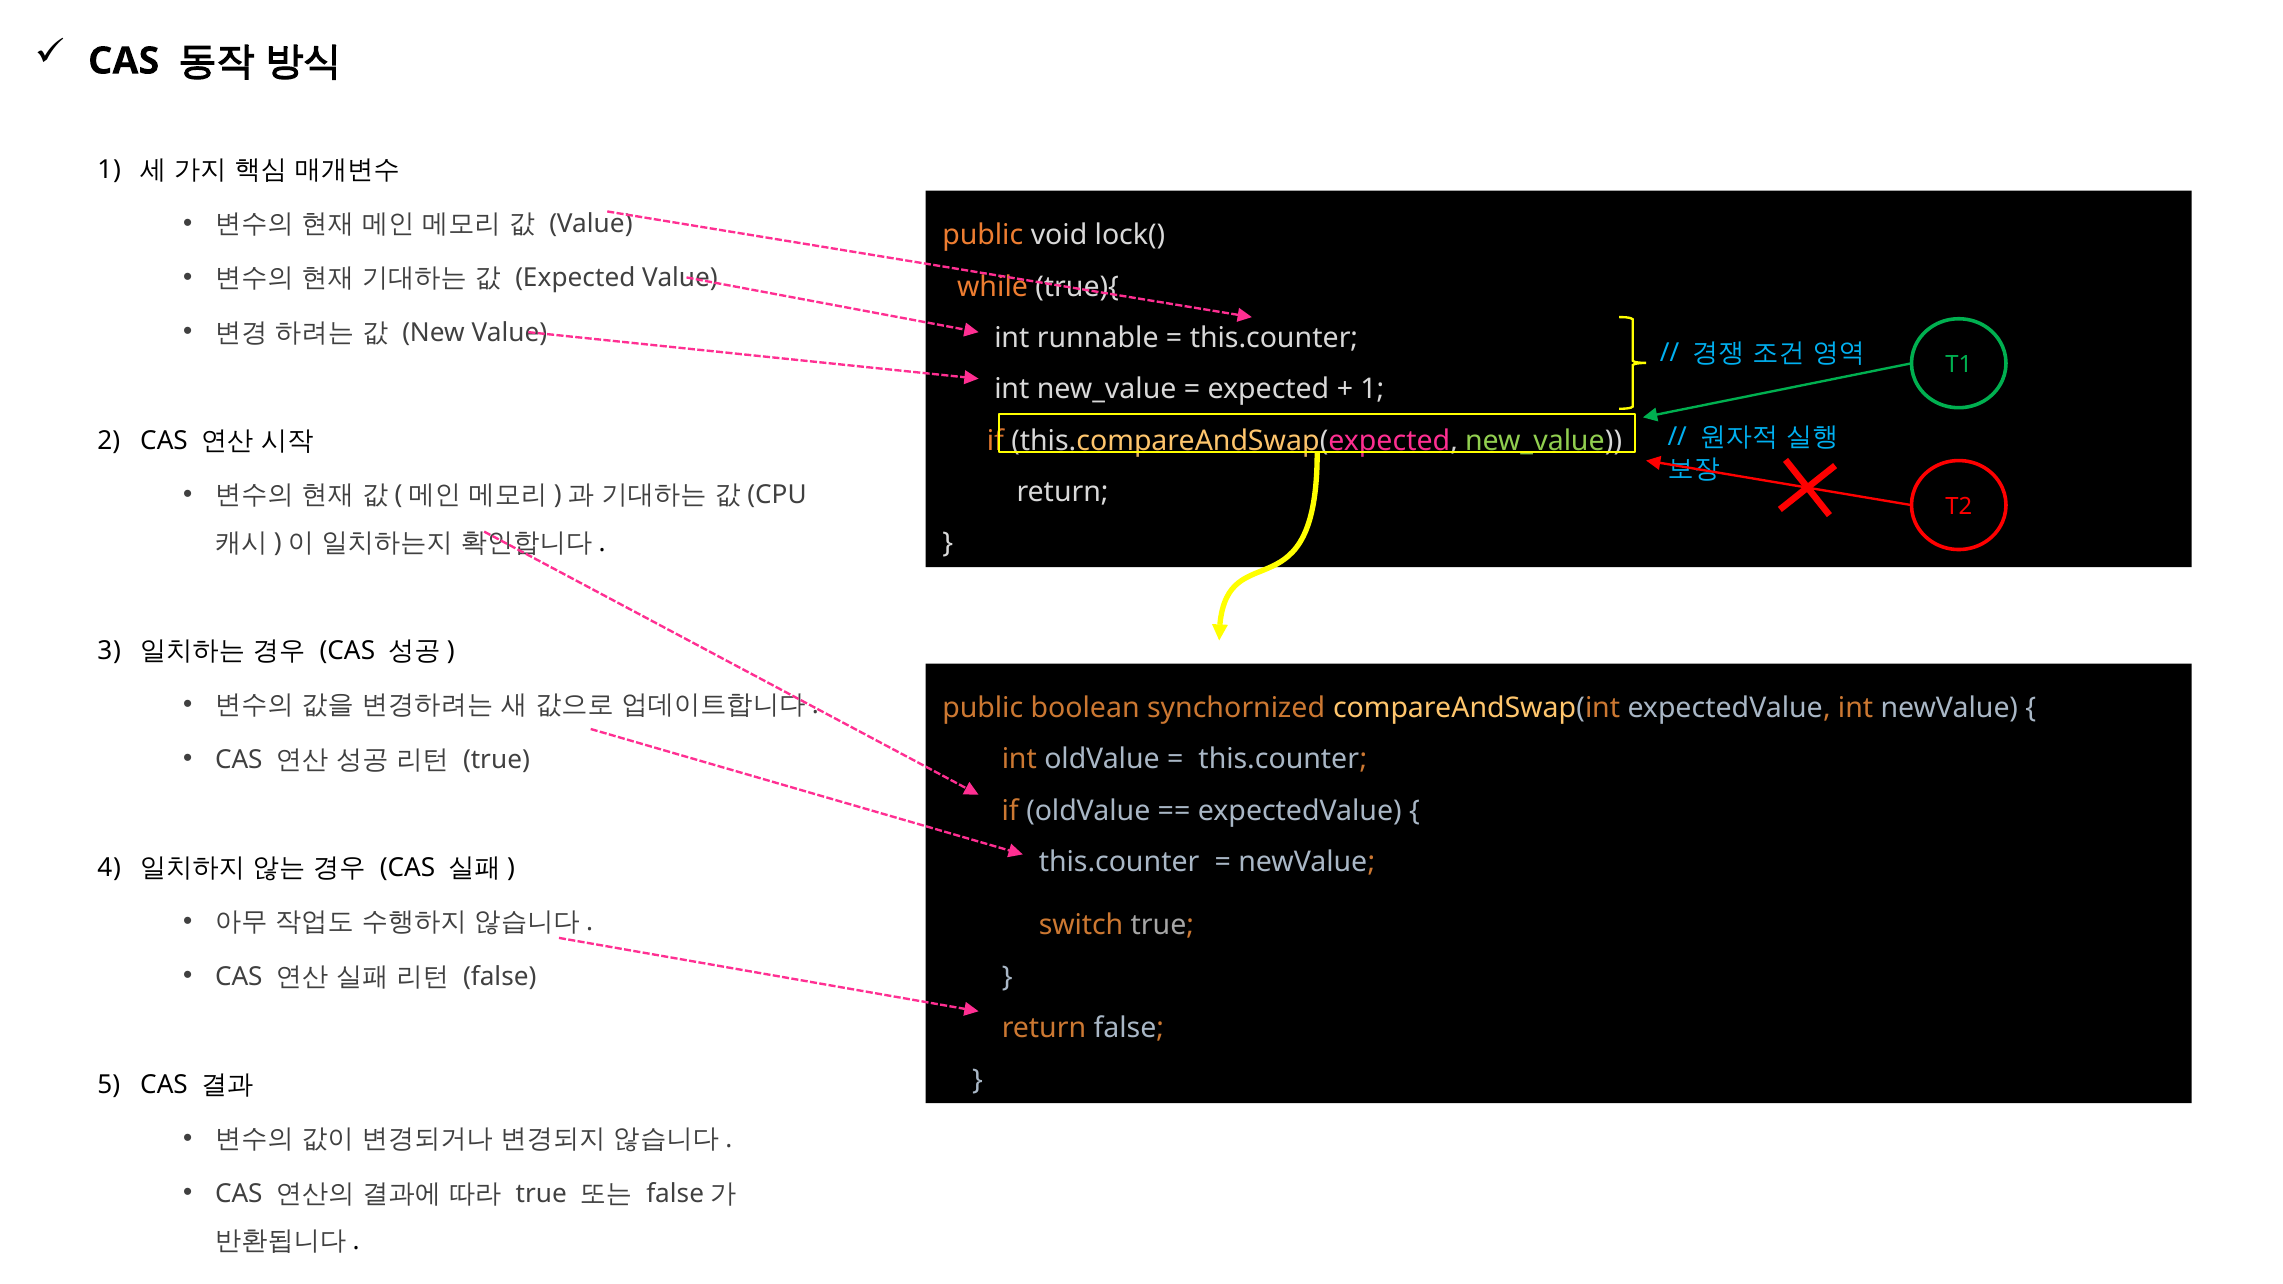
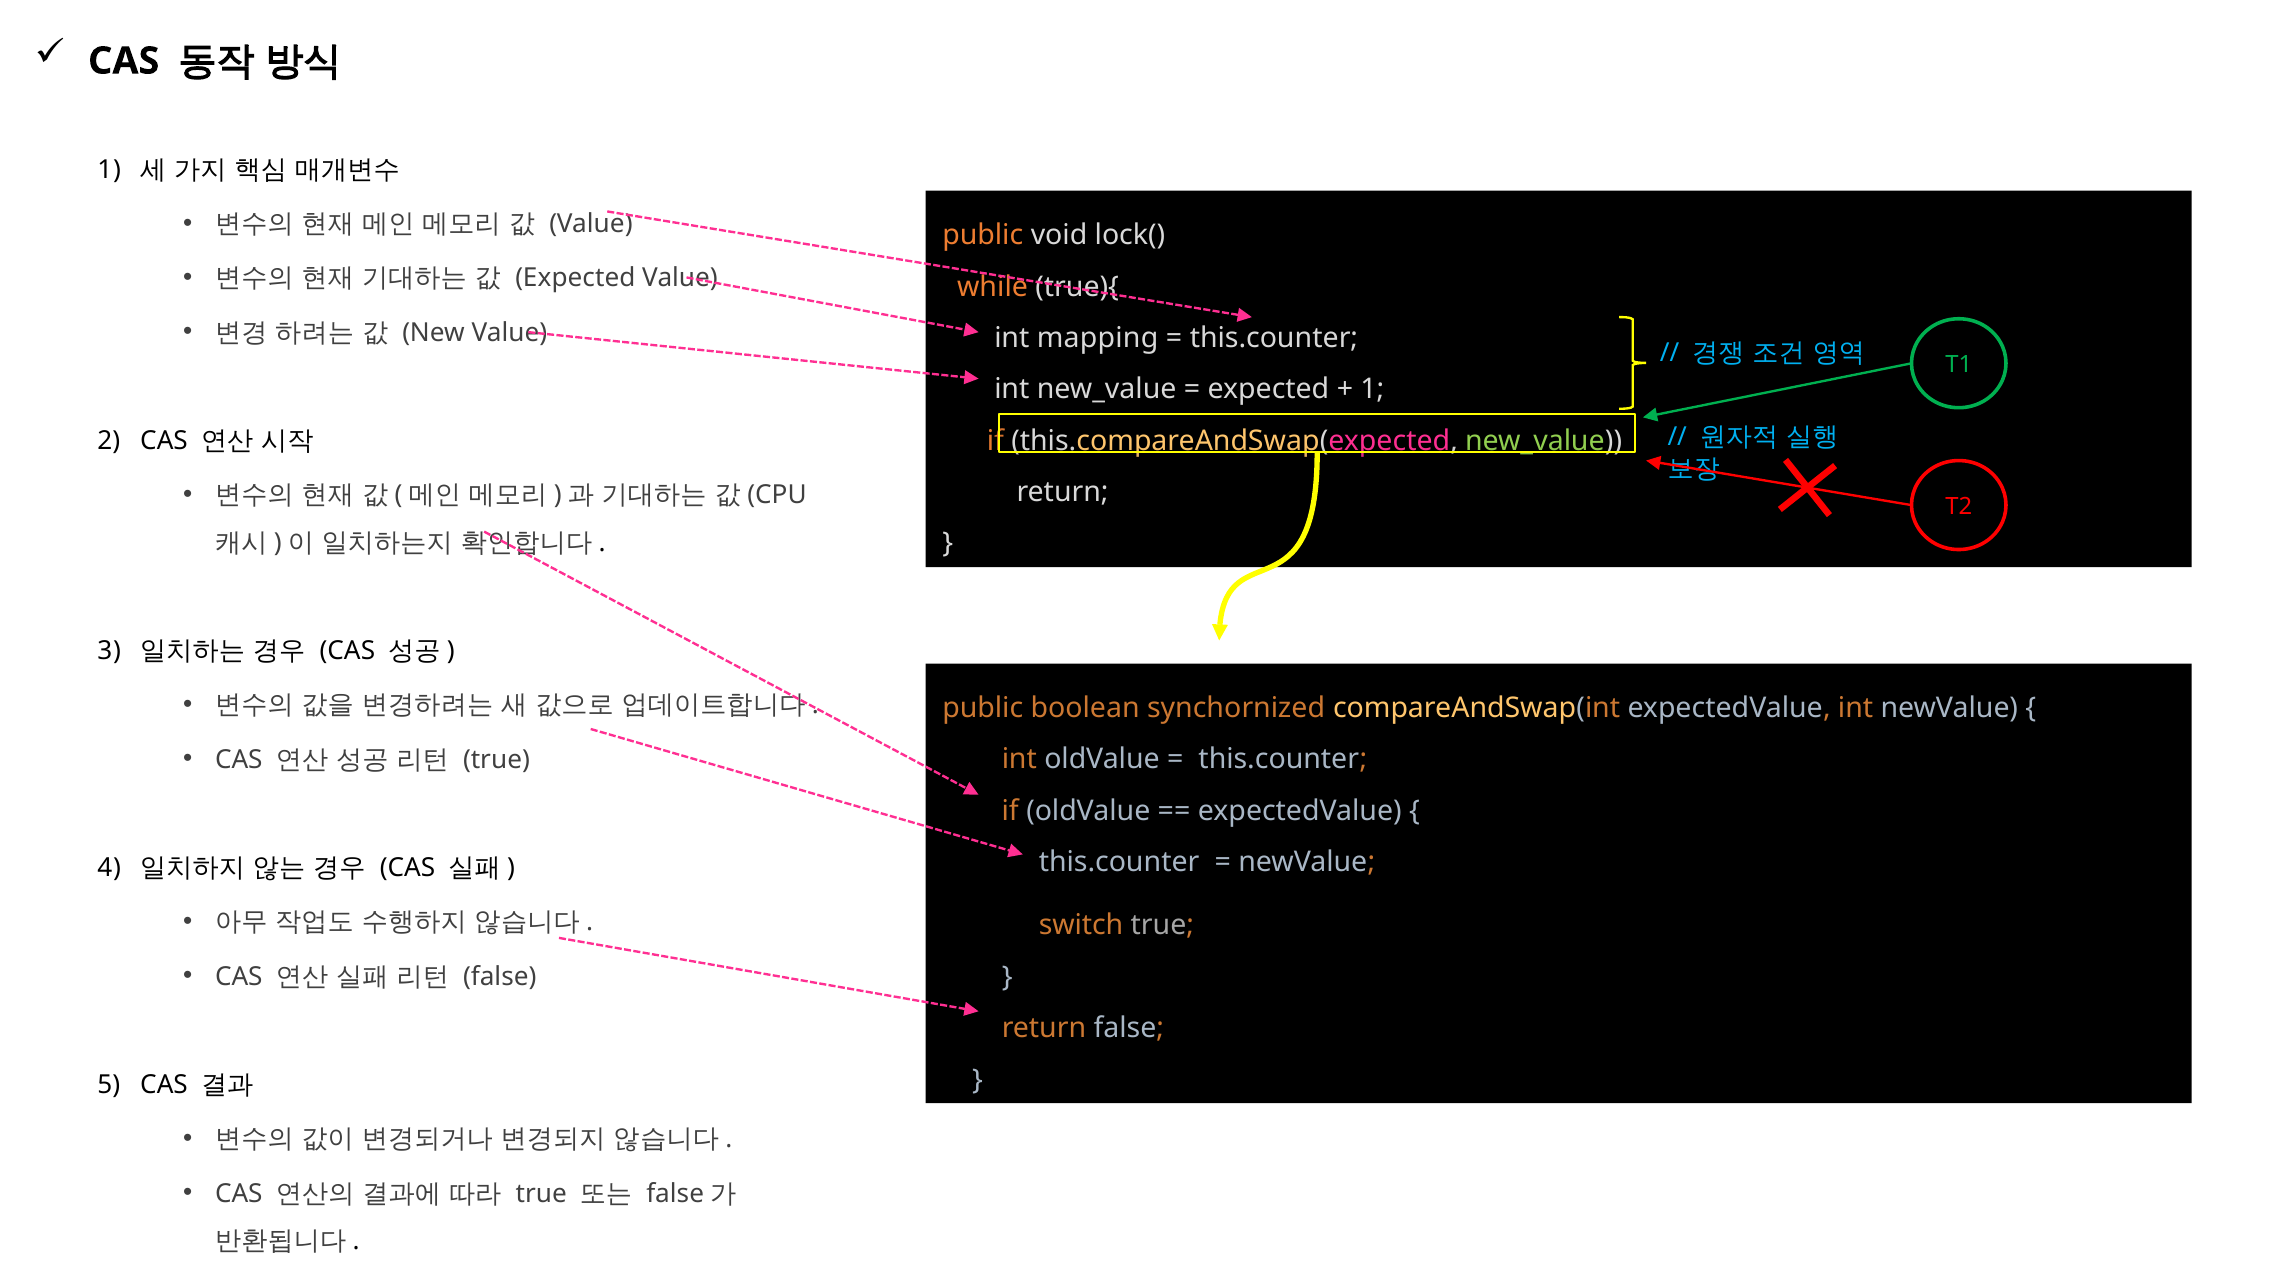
runnable: runnable -> mapping
